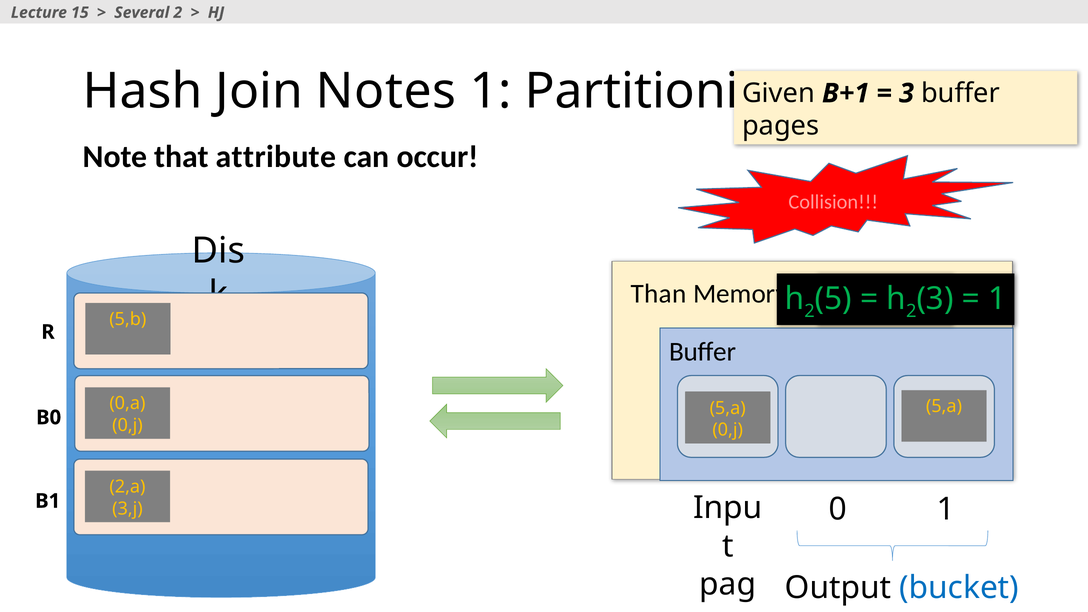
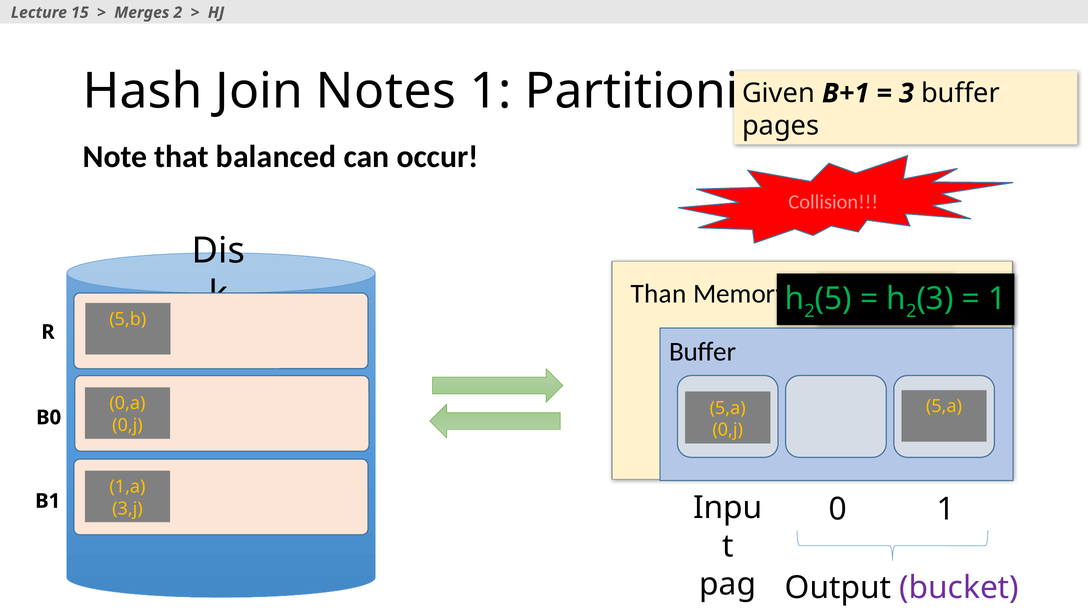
Several: Several -> Merges
attribute: attribute -> balanced
2,a: 2,a -> 1,a
bucket colour: blue -> purple
